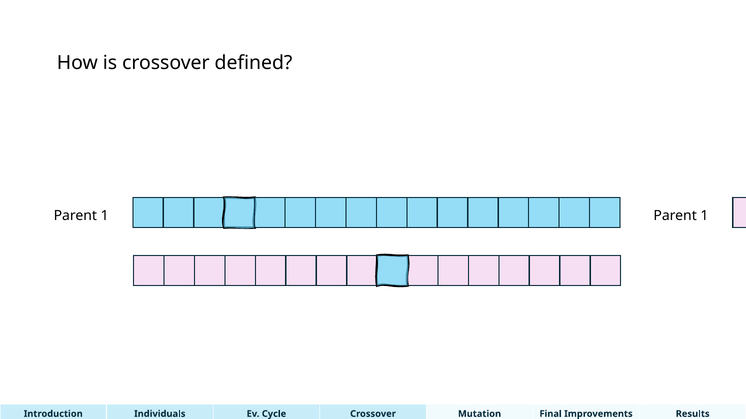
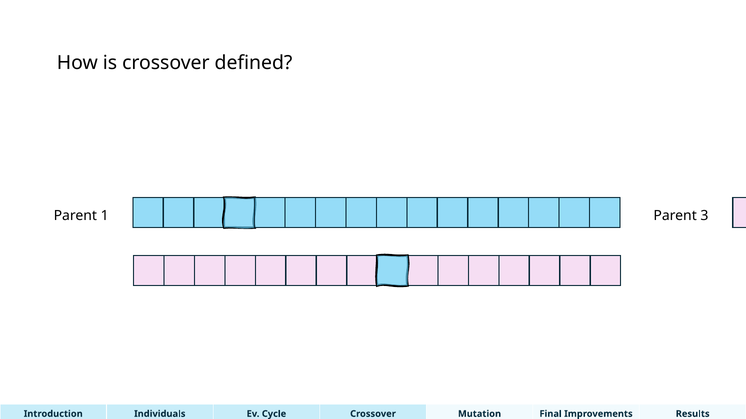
1 Parent 1: 1 -> 3
